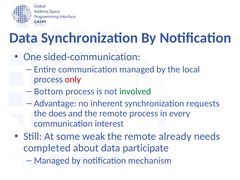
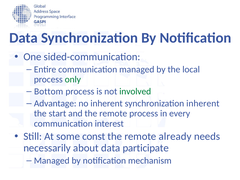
only colour: red -> green
synchronization requests: requests -> inherent
does: does -> start
weak: weak -> const
completed: completed -> necessarily
